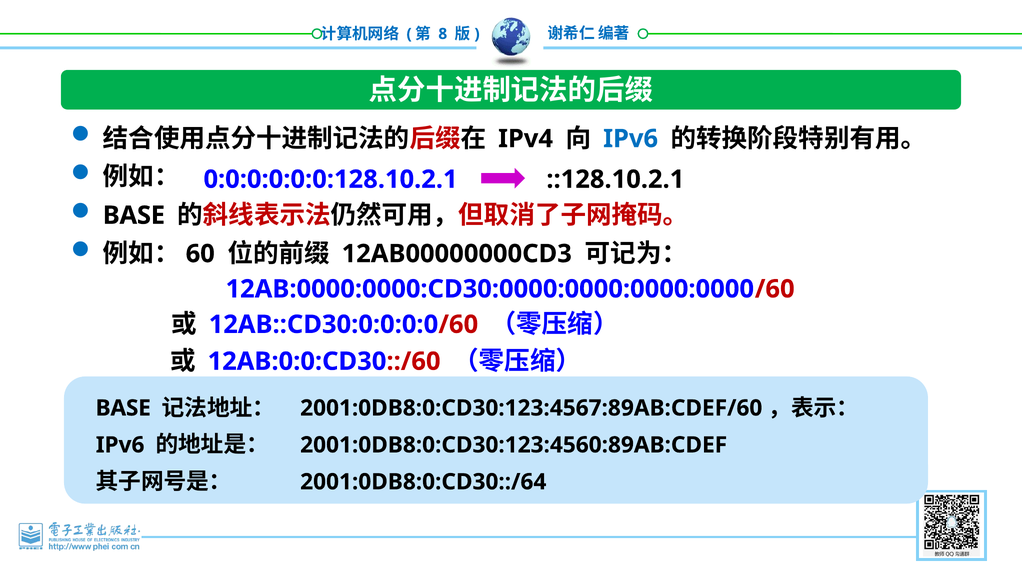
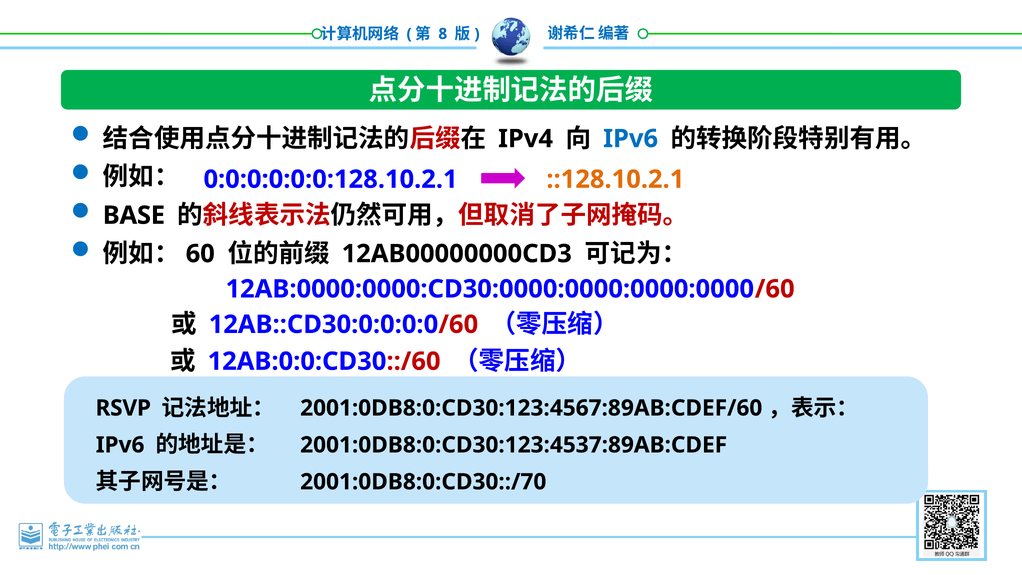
::128.10.2.1 colour: black -> orange
BASE at (123, 408): BASE -> RSVP
2001:0DB8:0:CD30:123:4560:89AB:CDEF: 2001:0DB8:0:CD30:123:4560:89AB:CDEF -> 2001:0DB8:0:CD30:123:4537:89AB:CDEF
2001:0DB8:0:CD30::/64: 2001:0DB8:0:CD30::/64 -> 2001:0DB8:0:CD30::/70
